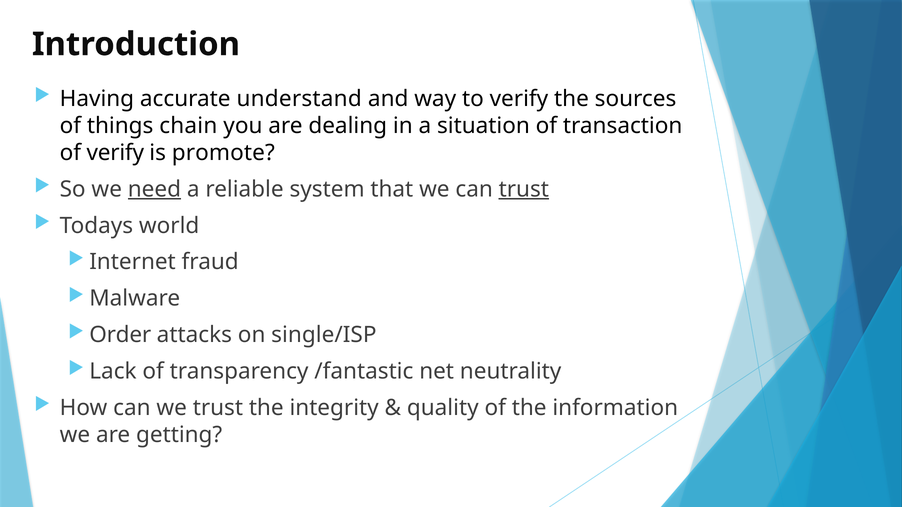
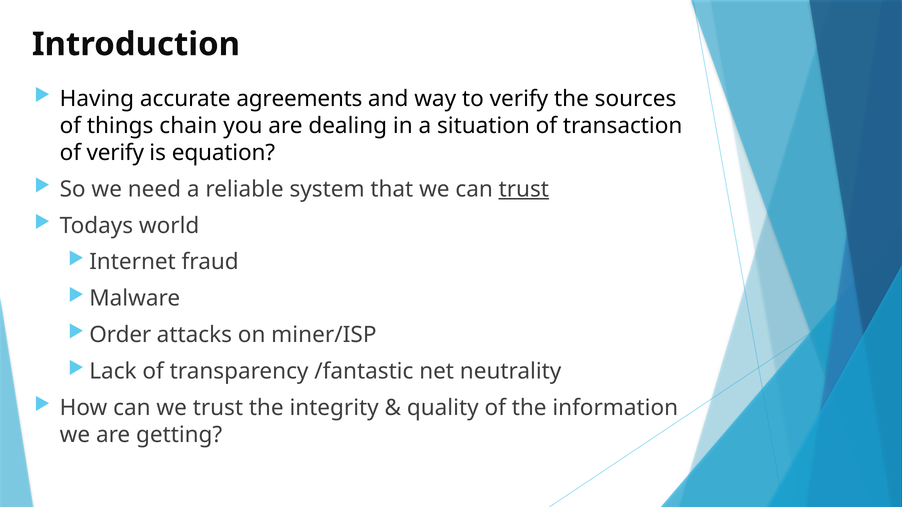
understand: understand -> agreements
promote: promote -> equation
need underline: present -> none
single/ISP: single/ISP -> miner/ISP
